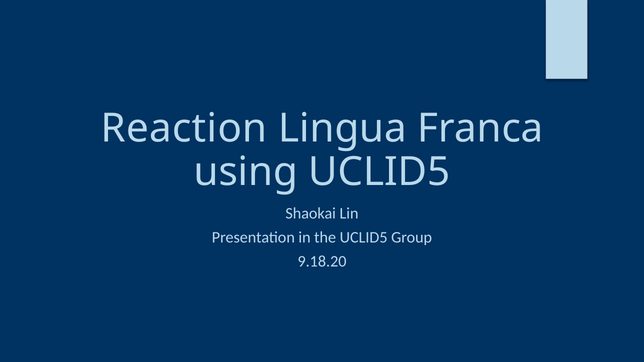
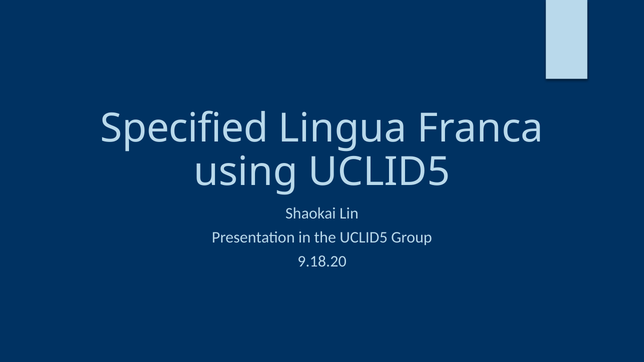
Reaction: Reaction -> Specified
